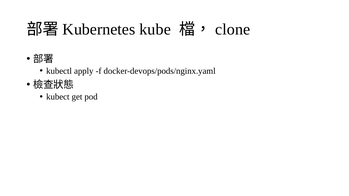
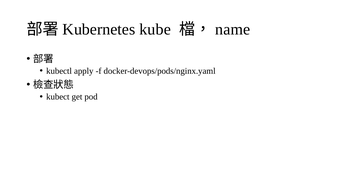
clone: clone -> name
